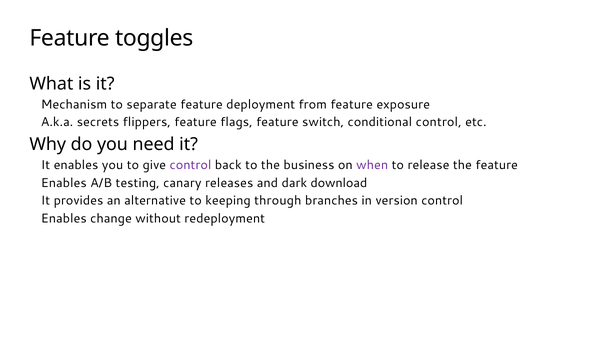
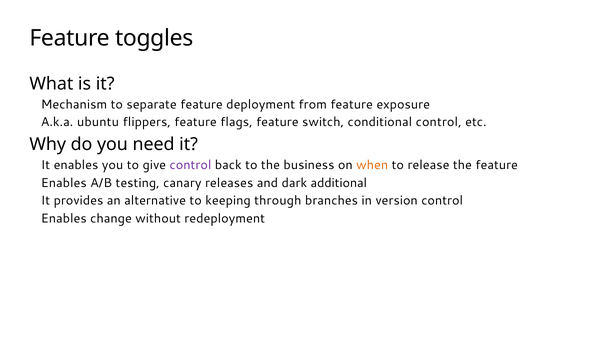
secrets: secrets -> ubuntu
when colour: purple -> orange
download: download -> additional
